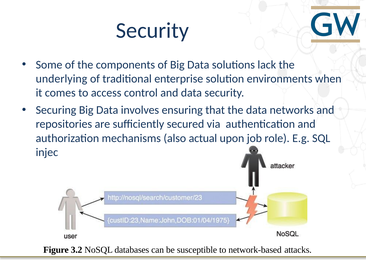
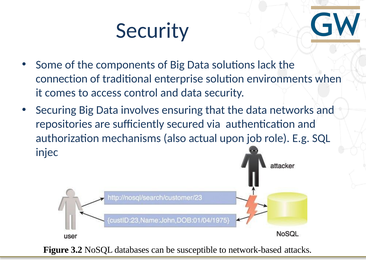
underlying: underlying -> connection
